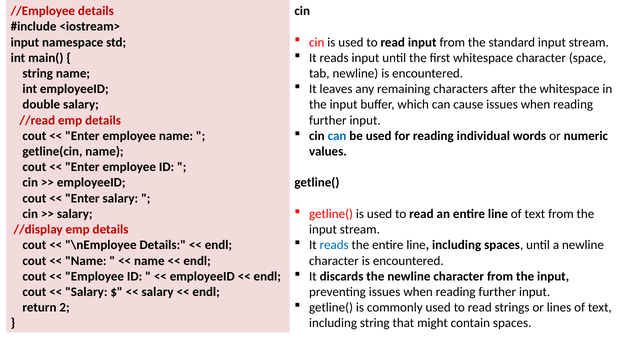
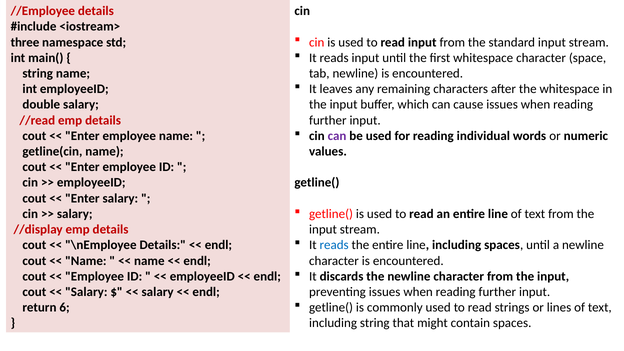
input at (25, 42): input -> three
can at (337, 136) colour: blue -> purple
2: 2 -> 6
